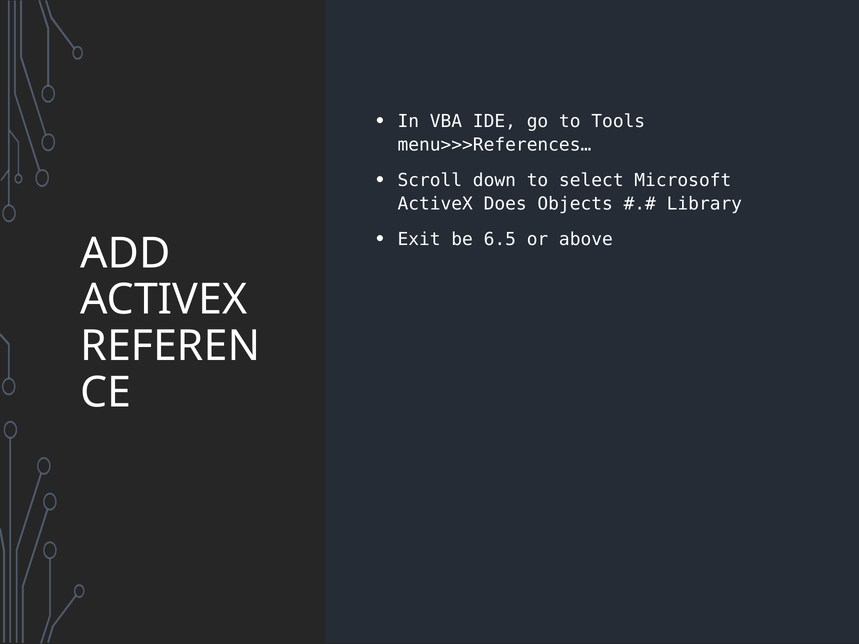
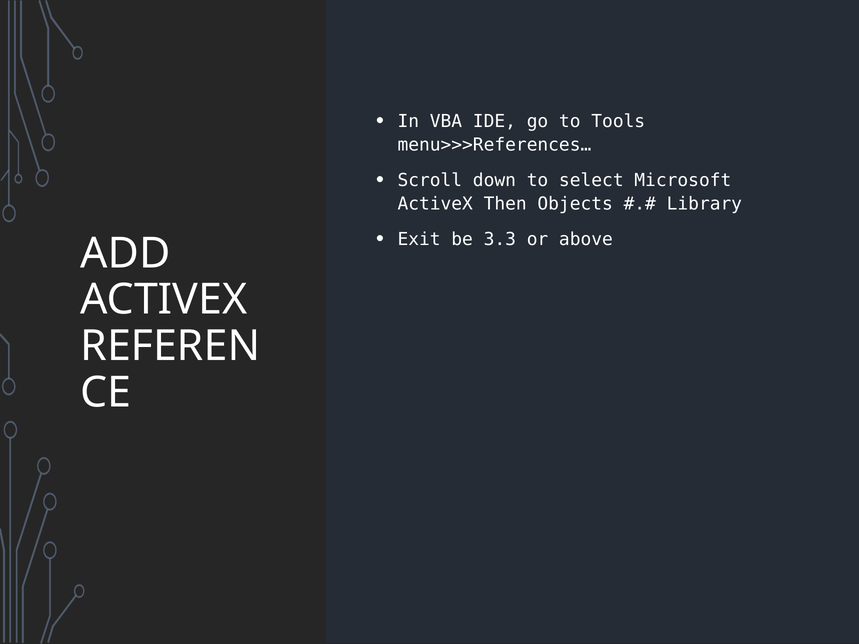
Does: Does -> Then
6.5: 6.5 -> 3.3
